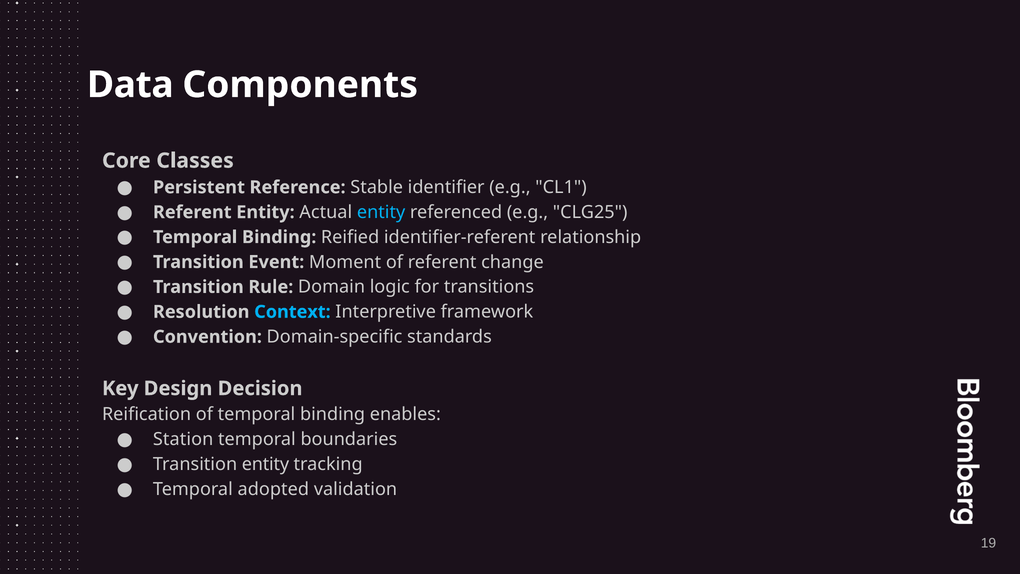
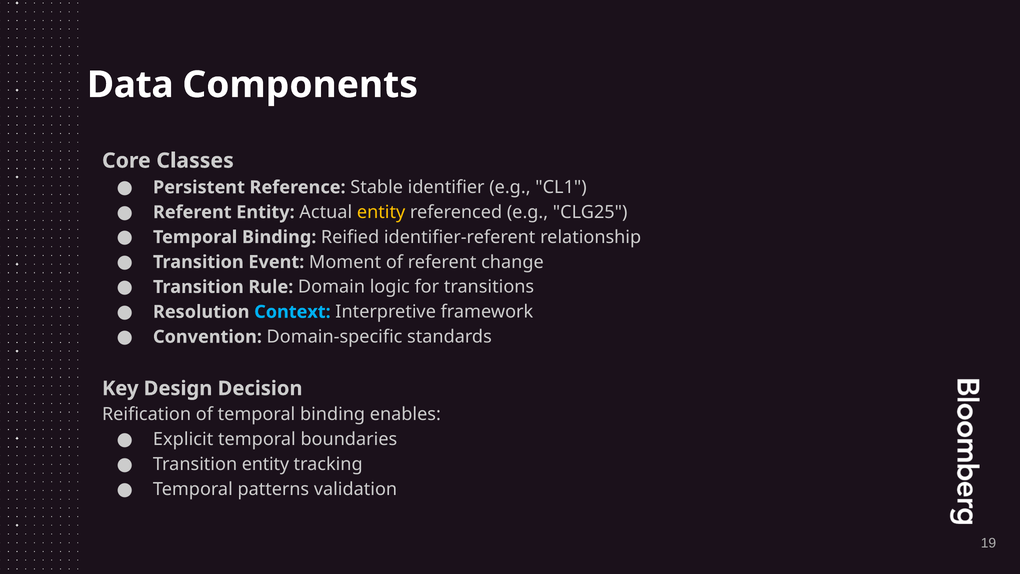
entity at (381, 212) colour: light blue -> yellow
Station: Station -> Explicit
adopted: adopted -> patterns
